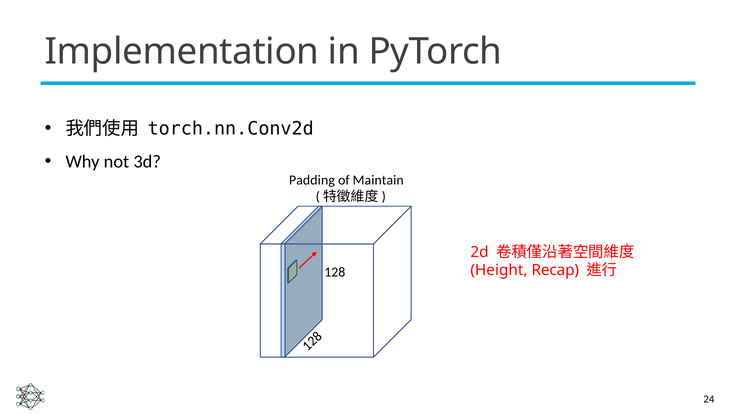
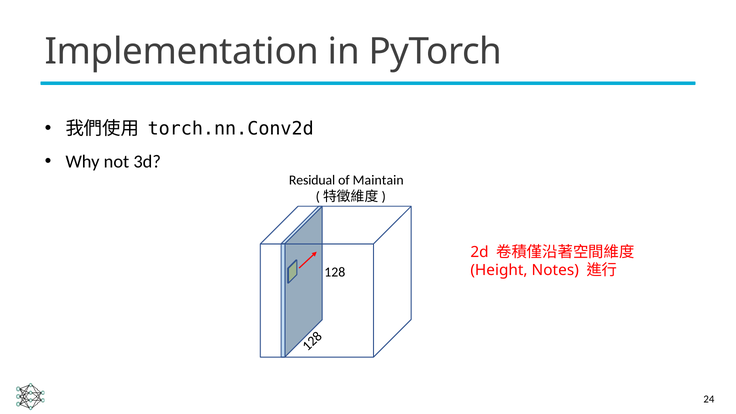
Padding: Padding -> Residual
Recap: Recap -> Notes
